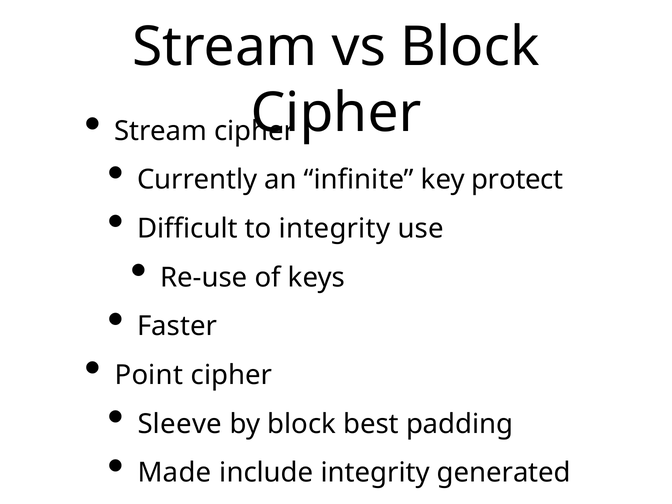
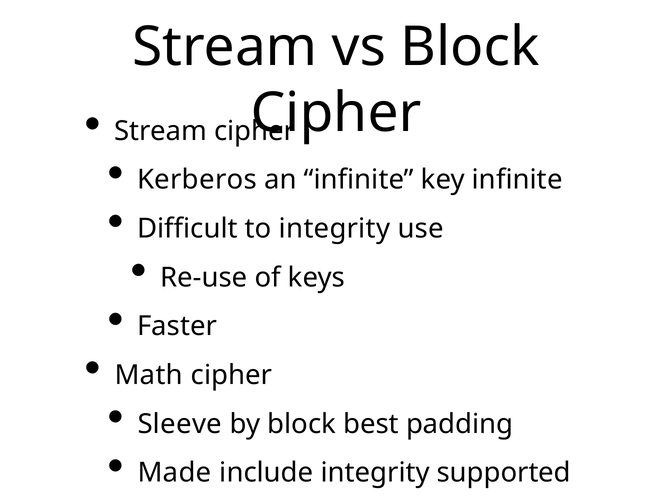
Currently: Currently -> Kerberos
key protect: protect -> infinite
Point: Point -> Math
generated: generated -> supported
